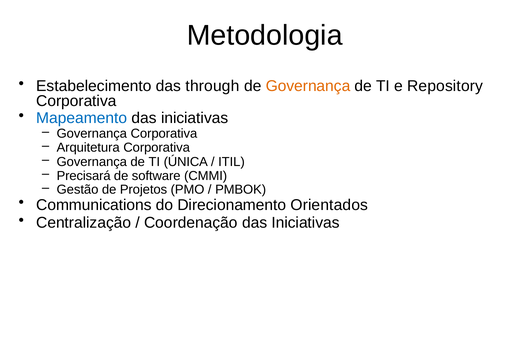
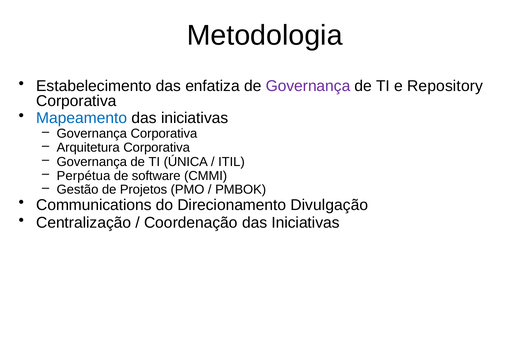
through: through -> enfatiza
Governança at (308, 86) colour: orange -> purple
Precisará: Precisará -> Perpétua
Orientados: Orientados -> Divulgação
